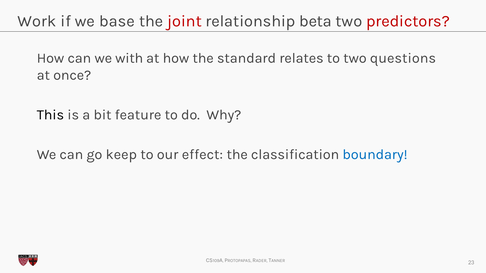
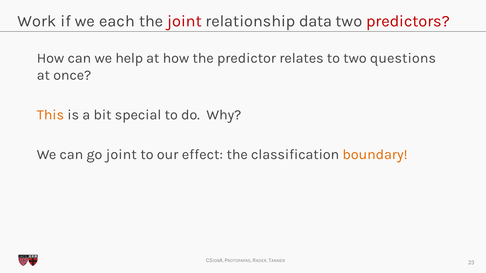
base: base -> each
beta: beta -> data
with: with -> help
standard: standard -> predictor
This colour: black -> orange
feature: feature -> special
go keep: keep -> joint
boundary colour: blue -> orange
